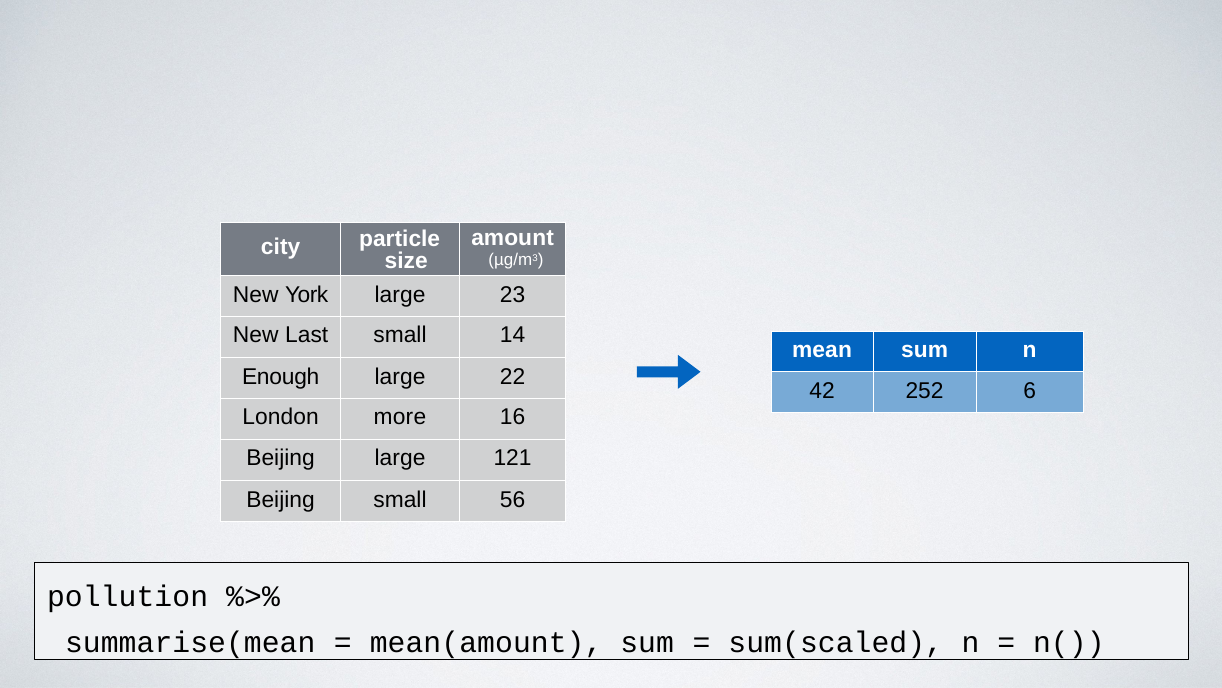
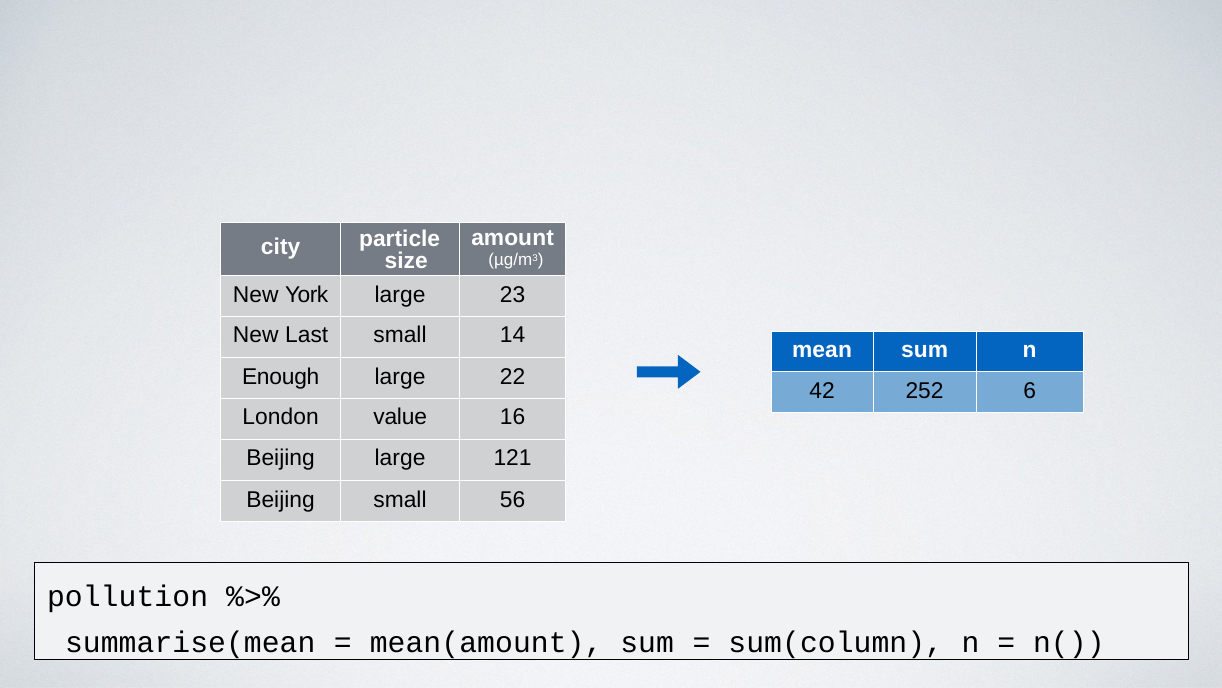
more: more -> value
sum(scaled: sum(scaled -> sum(column
